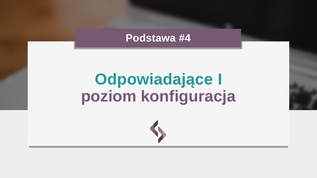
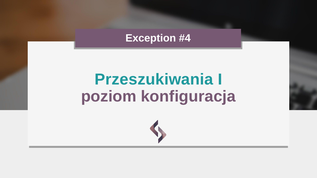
Podstawa: Podstawa -> Exception
Odpowiadające: Odpowiadające -> Przeszukiwania
